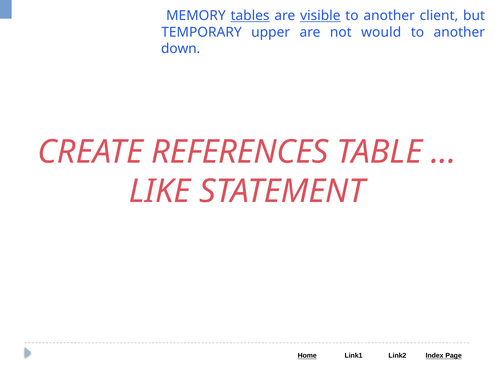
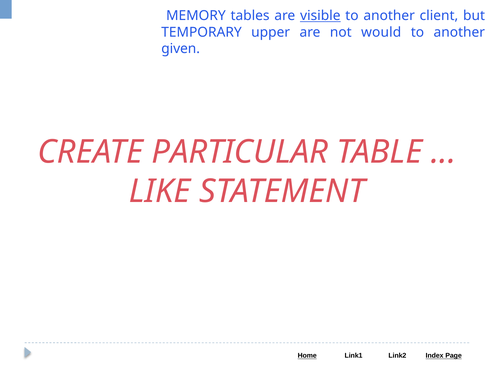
tables underline: present -> none
down: down -> given
REFERENCES: REFERENCES -> PARTICULAR
